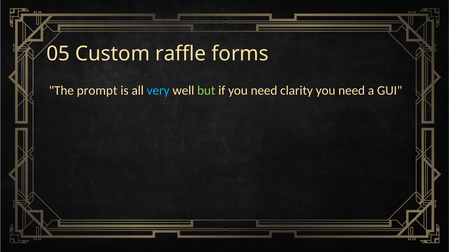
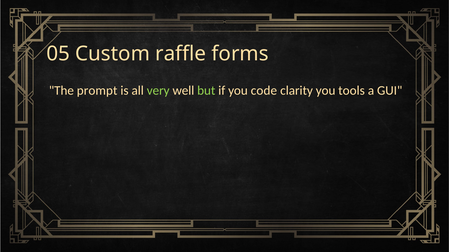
very colour: light blue -> light green
if you need: need -> code
clarity you need: need -> tools
